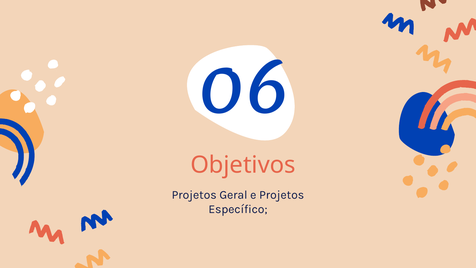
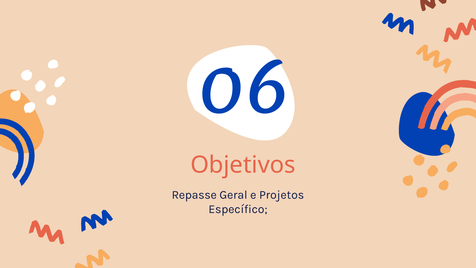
Projetos at (194, 195): Projetos -> Repasse
